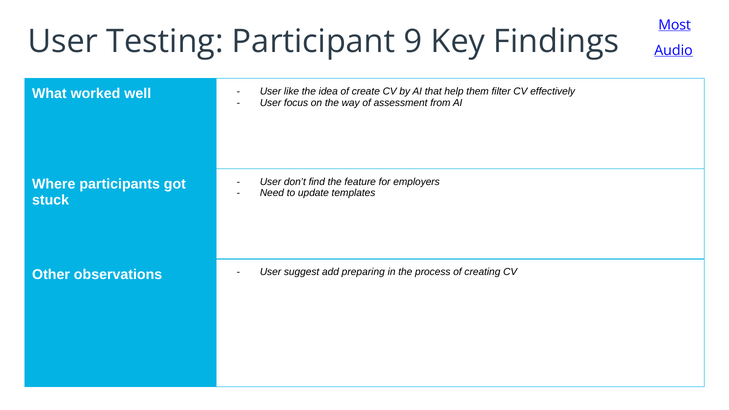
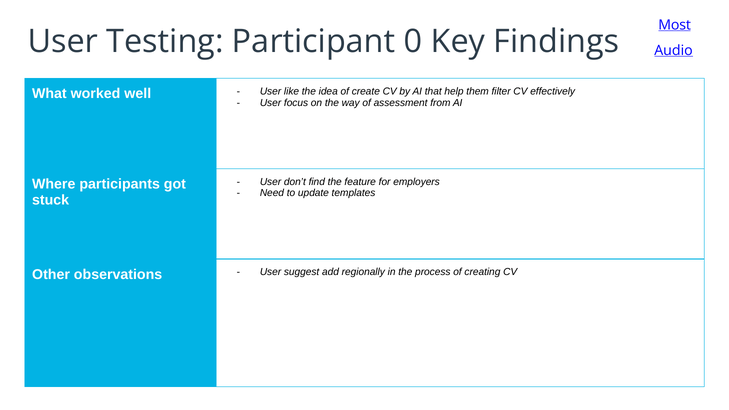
9: 9 -> 0
preparing: preparing -> regionally
